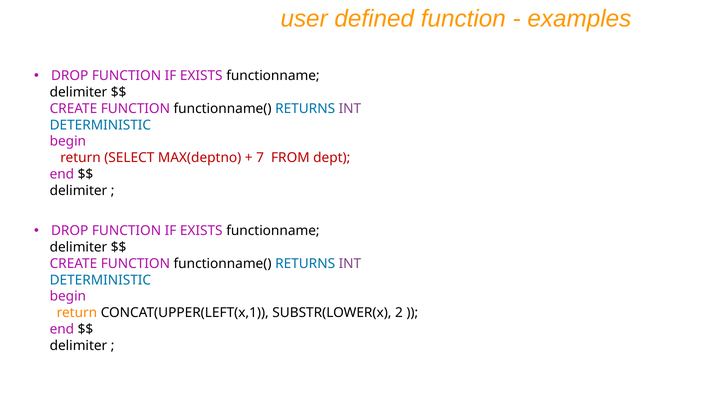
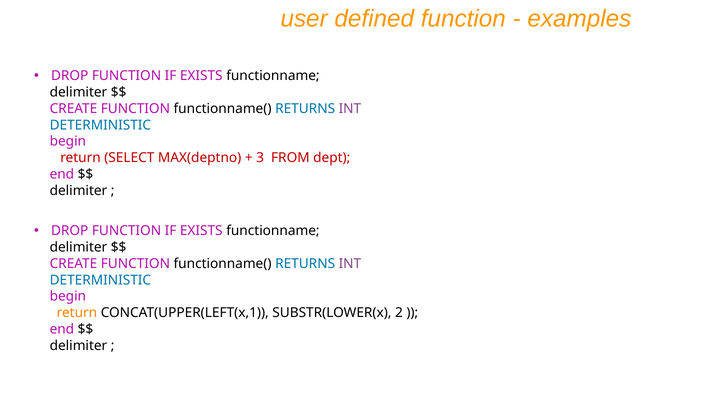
7: 7 -> 3
